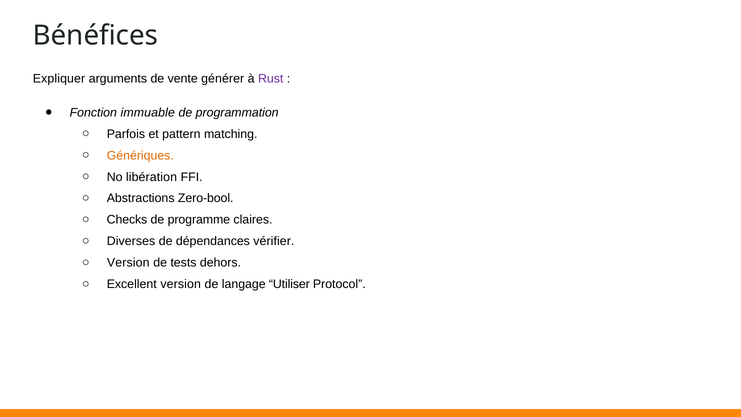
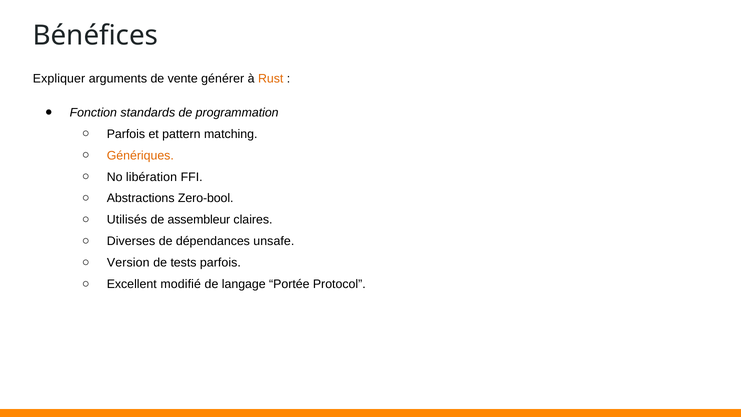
Rust colour: purple -> orange
immuable: immuable -> standards
Checks: Checks -> Utilisés
programme: programme -> assembleur
vérifier: vérifier -> unsafe
tests dehors: dehors -> parfois
Excellent version: version -> modifié
Utiliser: Utiliser -> Portée
